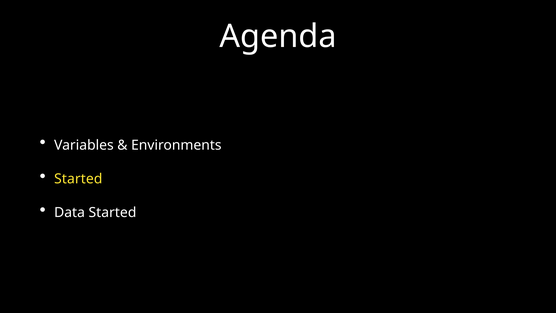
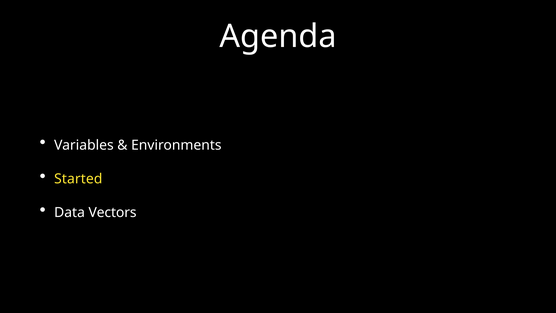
Data Started: Started -> Vectors
